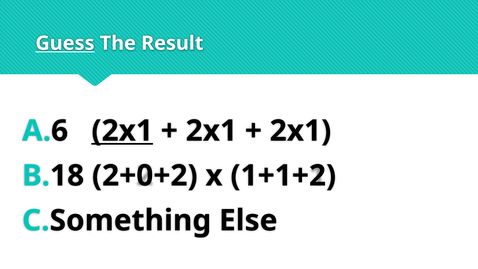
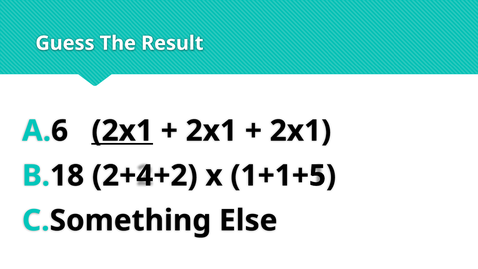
Guess underline: present -> none
2+0+2: 2+0+2 -> 2+4+2
1+1+2: 1+1+2 -> 1+1+5
